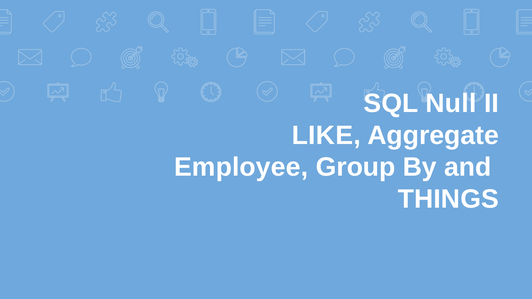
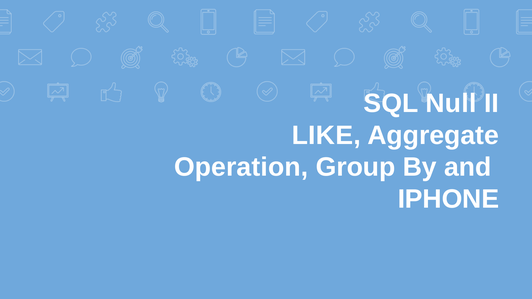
Employee: Employee -> Operation
THINGS: THINGS -> IPHONE
